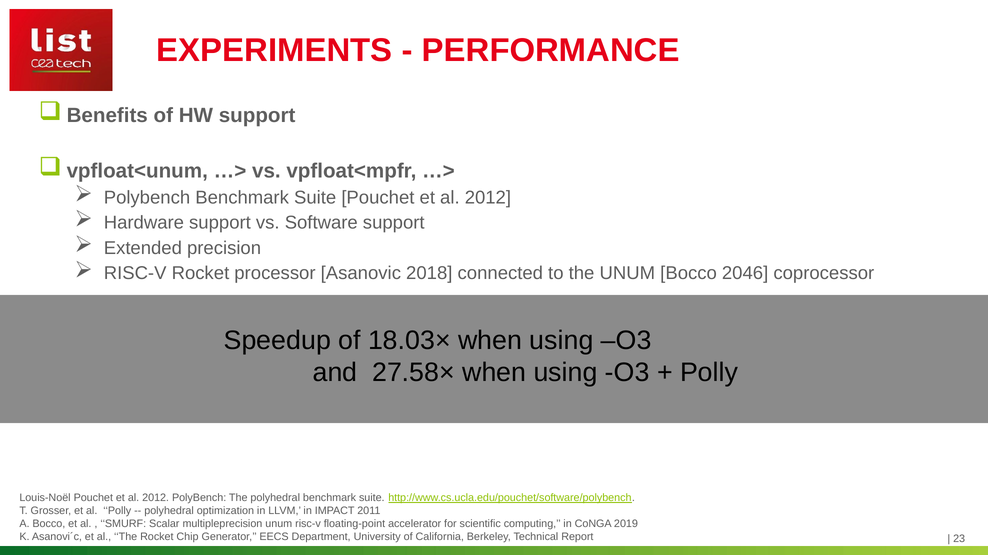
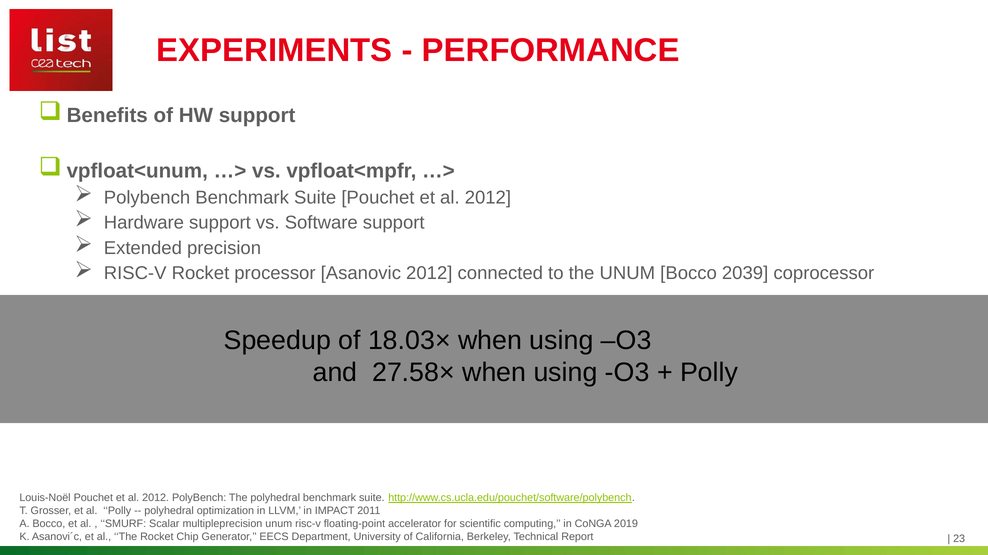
Asanovic 2018: 2018 -> 2012
2046: 2046 -> 2039
